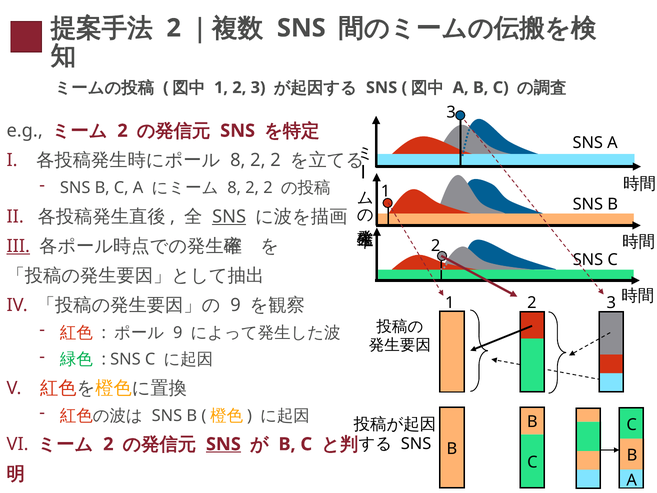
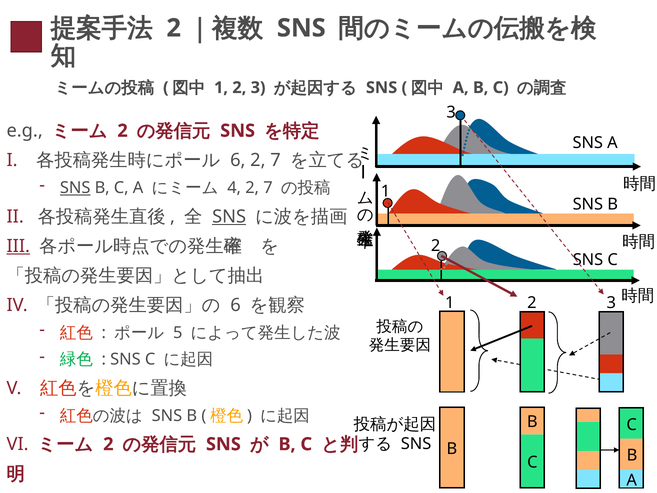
8 at (238, 160): 8 -> 6
2 at (276, 160): 2 -> 7
SNS at (75, 188) underline: none -> present
8 at (234, 188): 8 -> 4
2 at (268, 188): 2 -> 7
9 at (235, 305): 9 -> 6
9 at (178, 333): 9 -> 5
SNS at (223, 444) underline: present -> none
